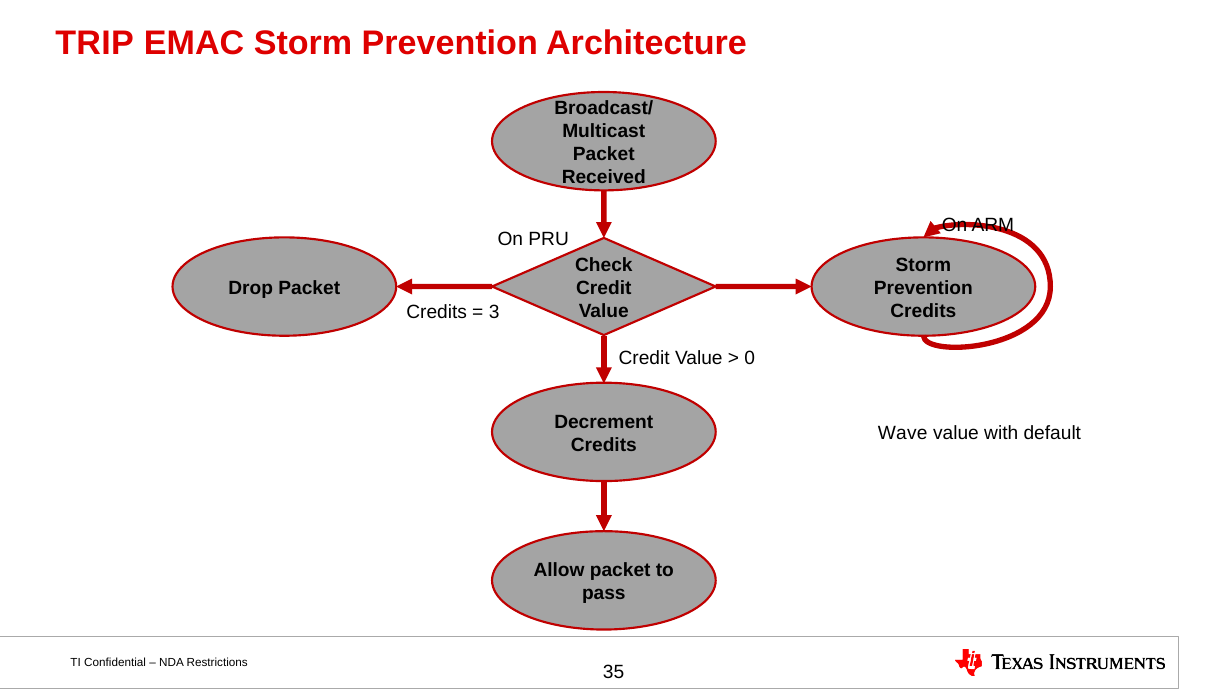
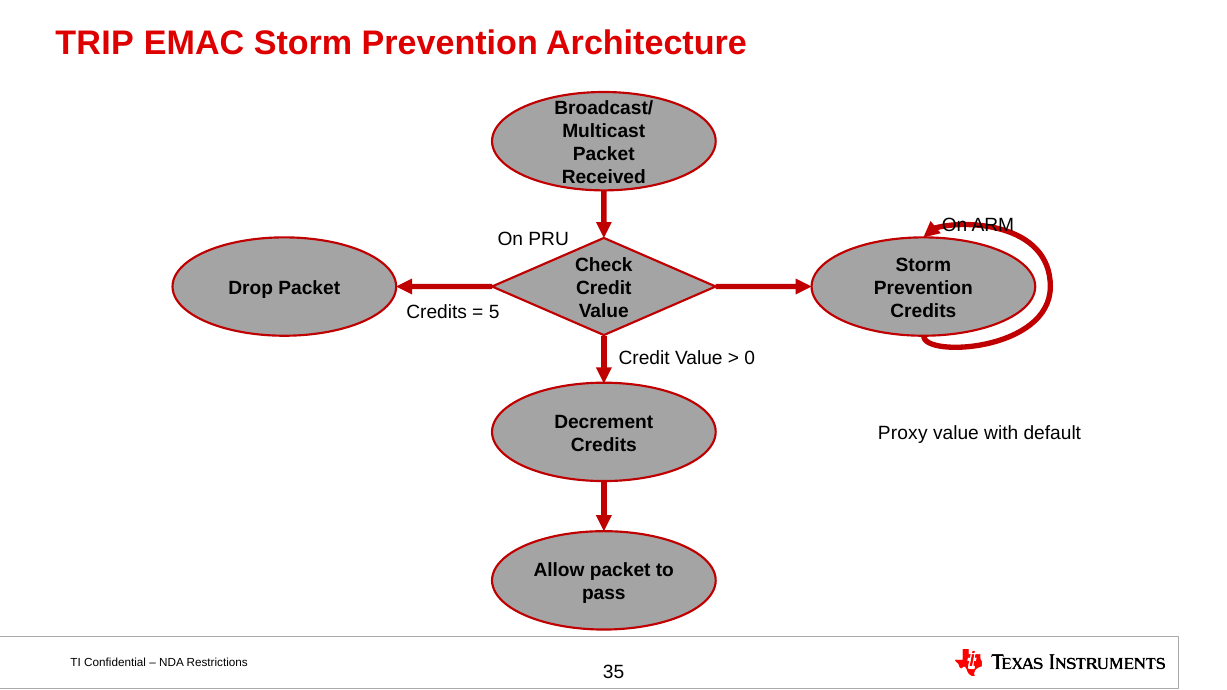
3: 3 -> 5
Wave: Wave -> Proxy
